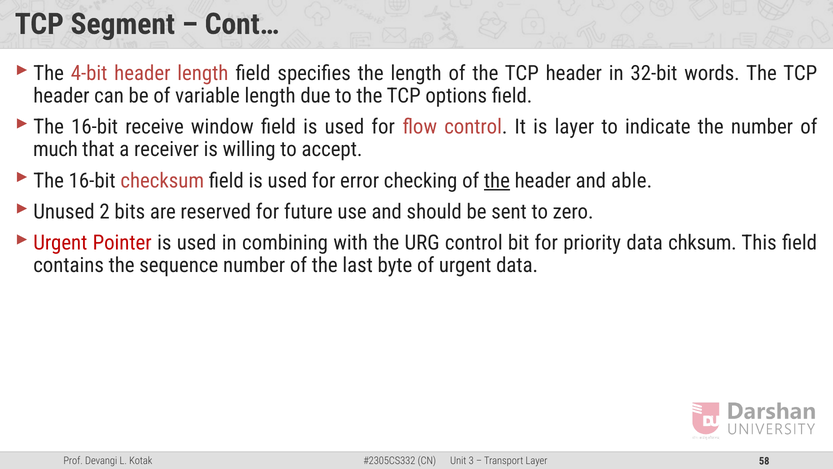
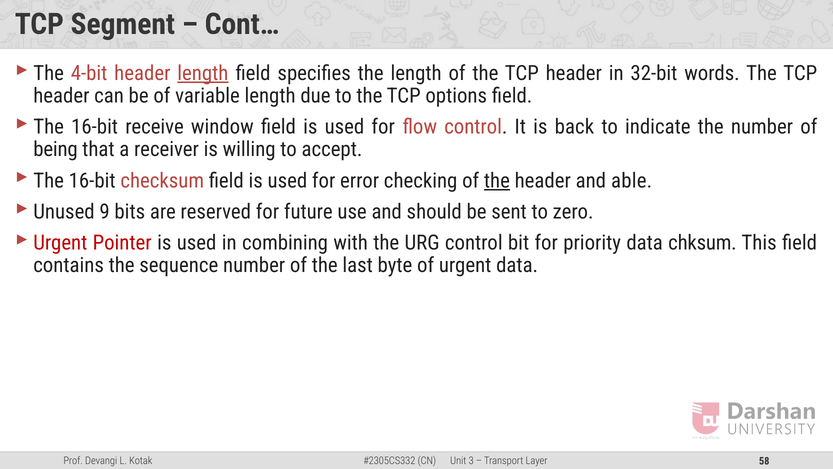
length at (203, 73) underline: none -> present
is layer: layer -> back
much: much -> being
2: 2 -> 9
